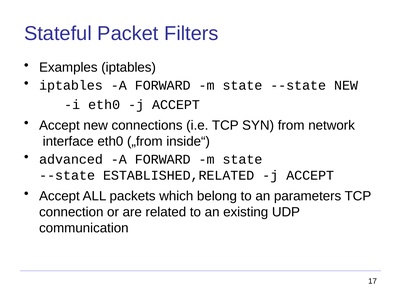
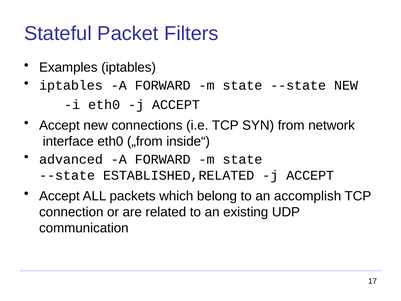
parameters: parameters -> accomplish
